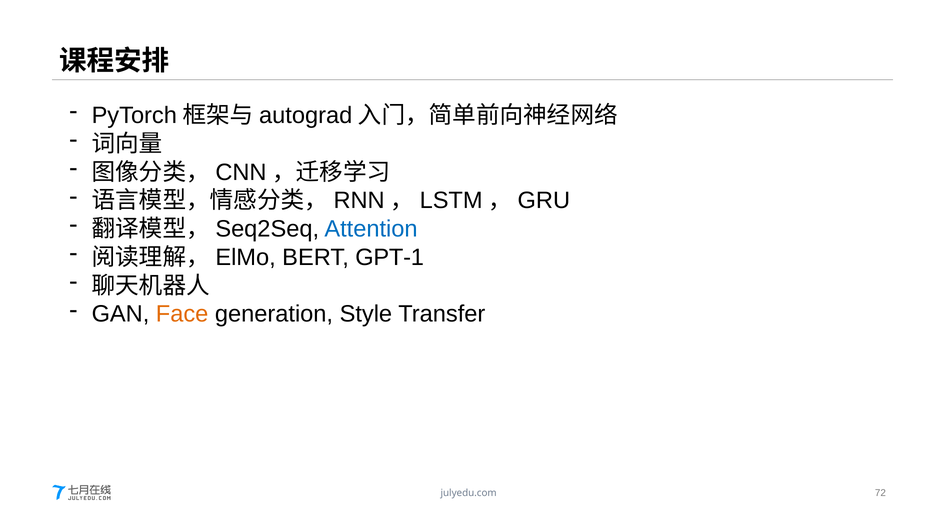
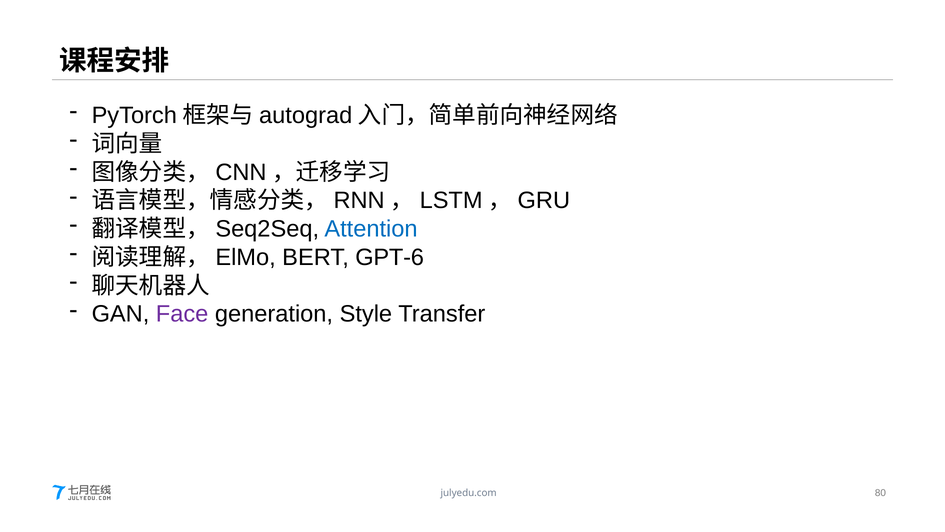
GPT-1: GPT-1 -> GPT-6
Face colour: orange -> purple
72: 72 -> 80
